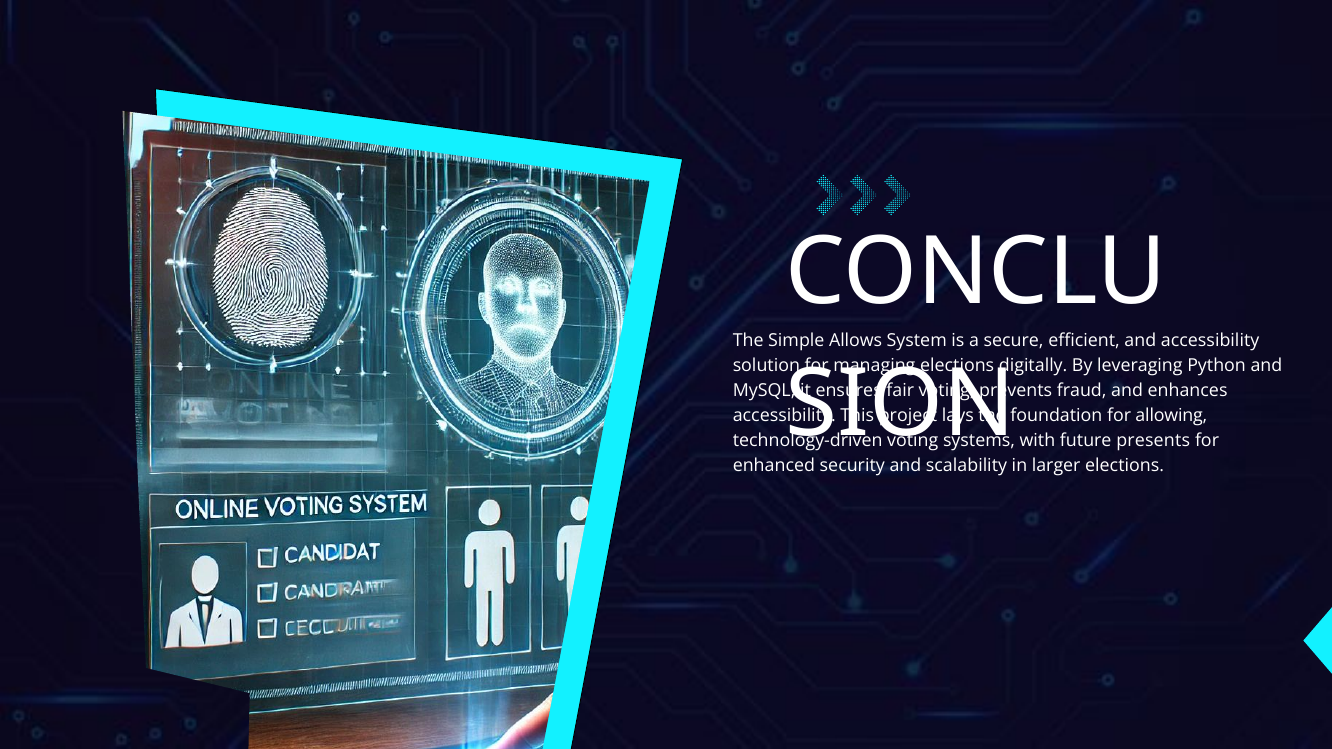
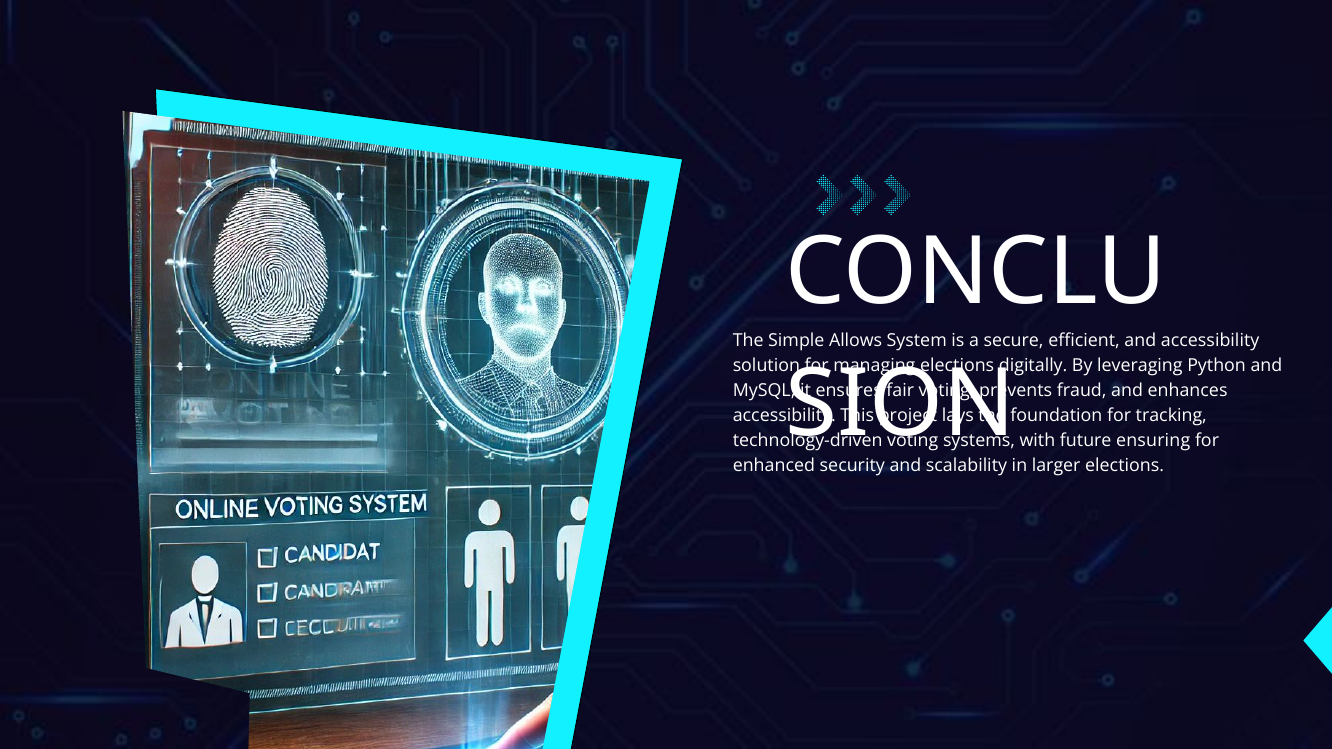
allowing: allowing -> tracking
presents: presents -> ensuring
